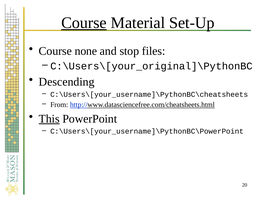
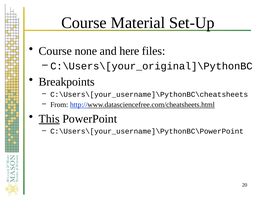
Course at (84, 23) underline: present -> none
stop: stop -> here
Descending: Descending -> Breakpoints
